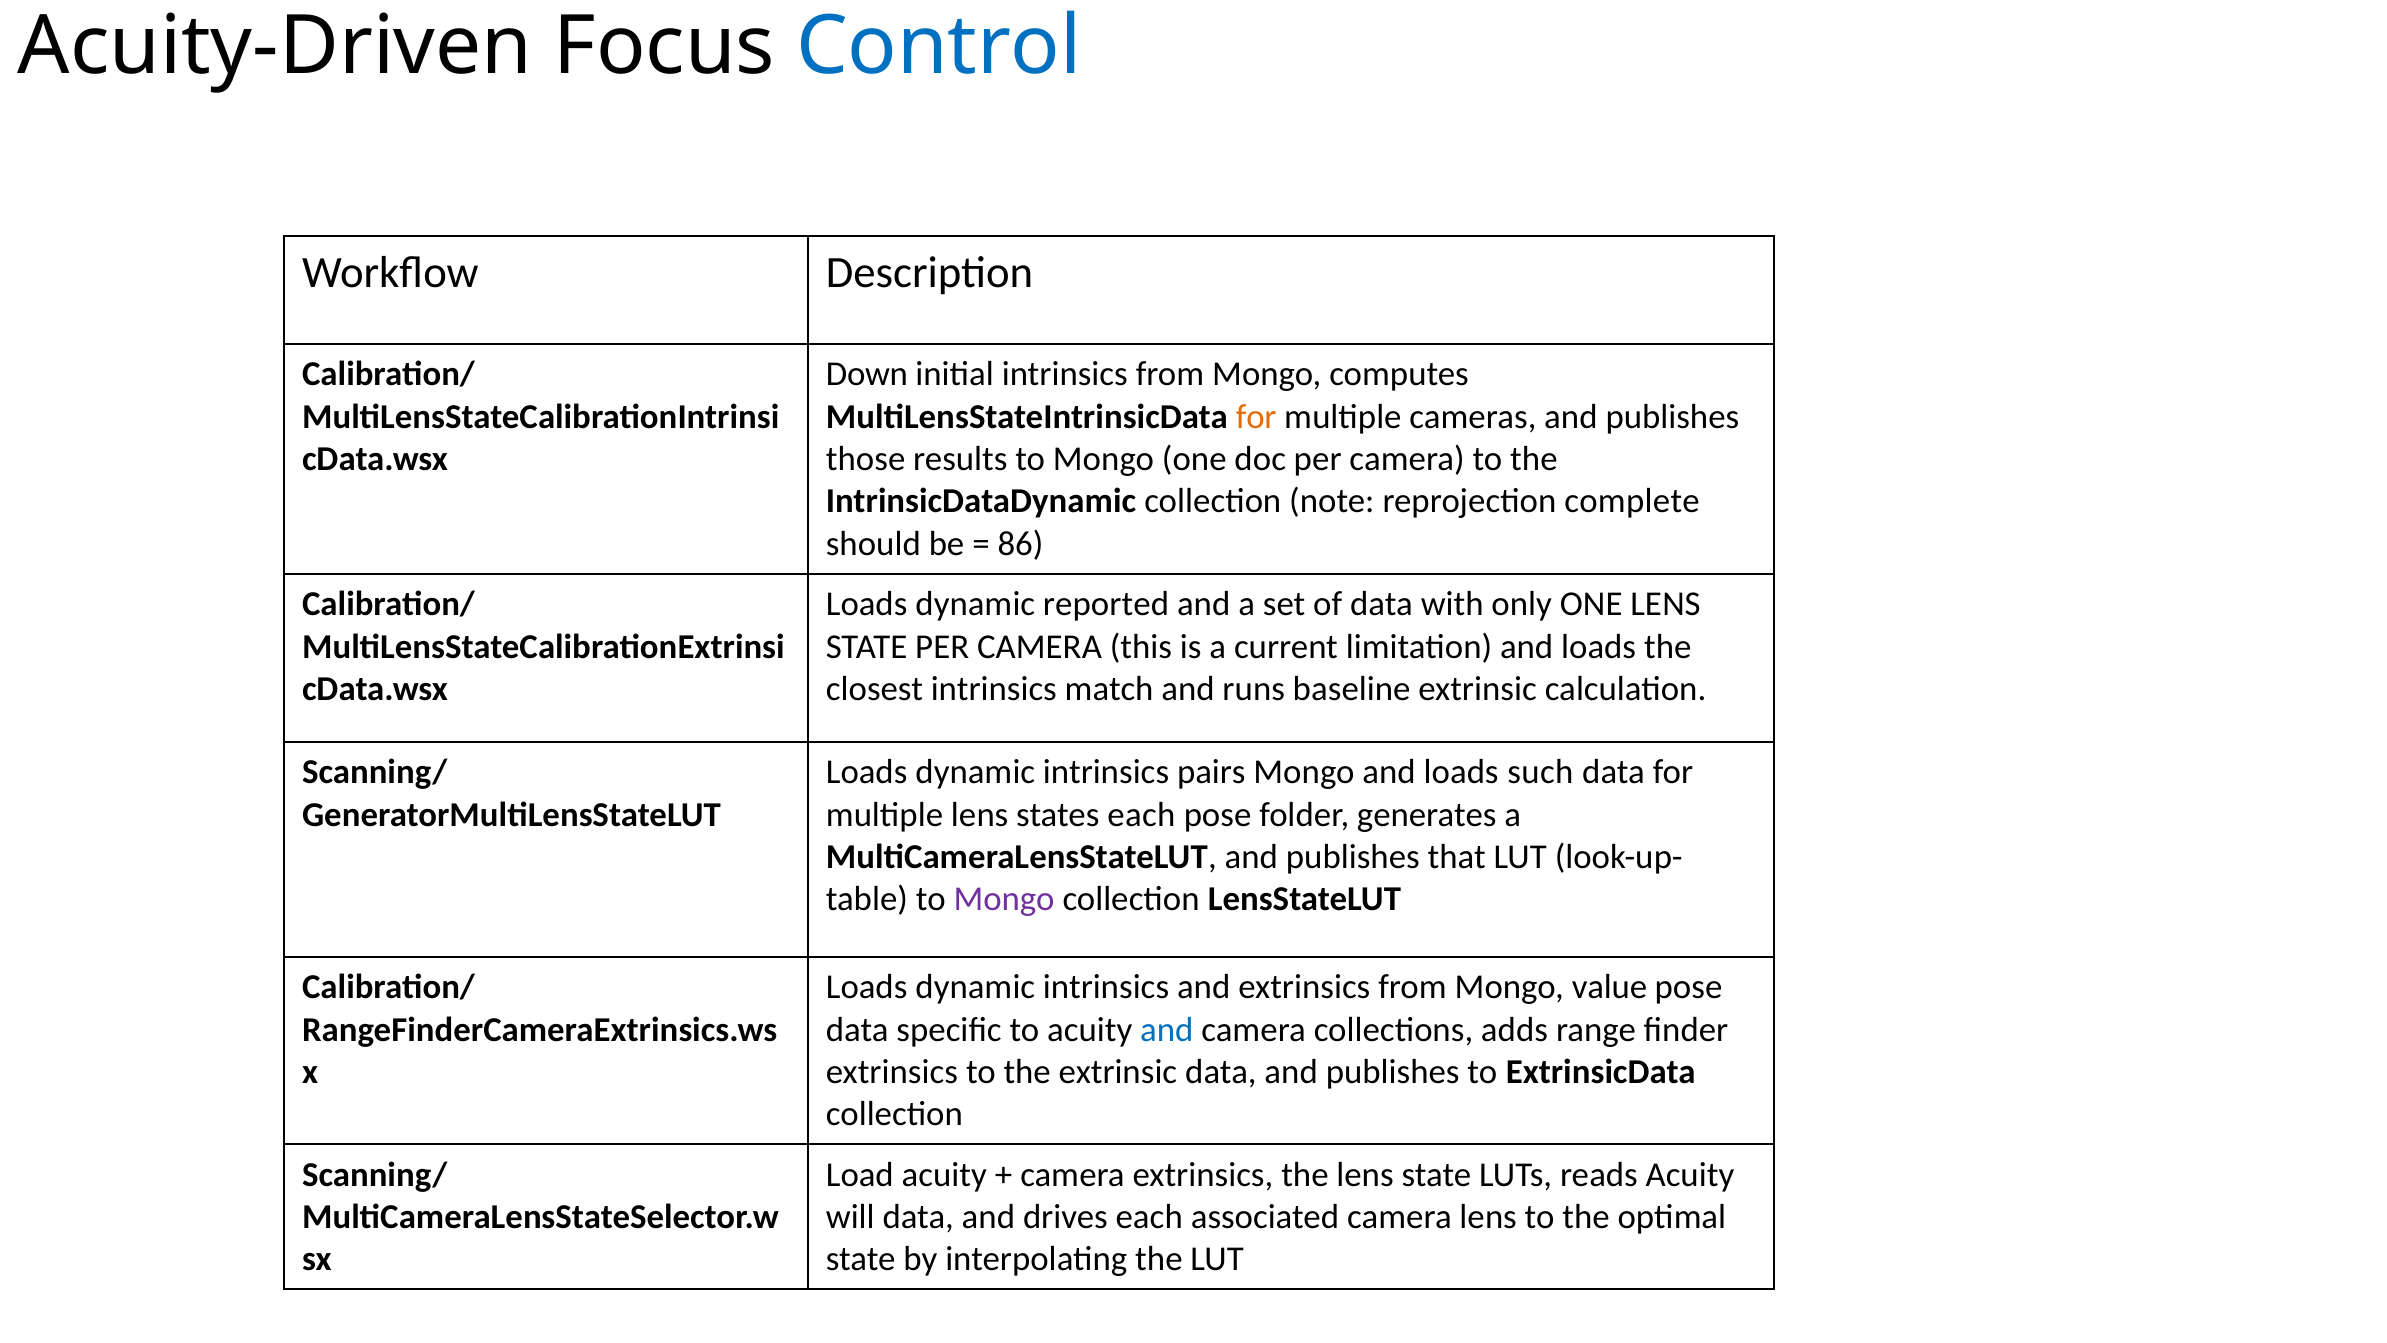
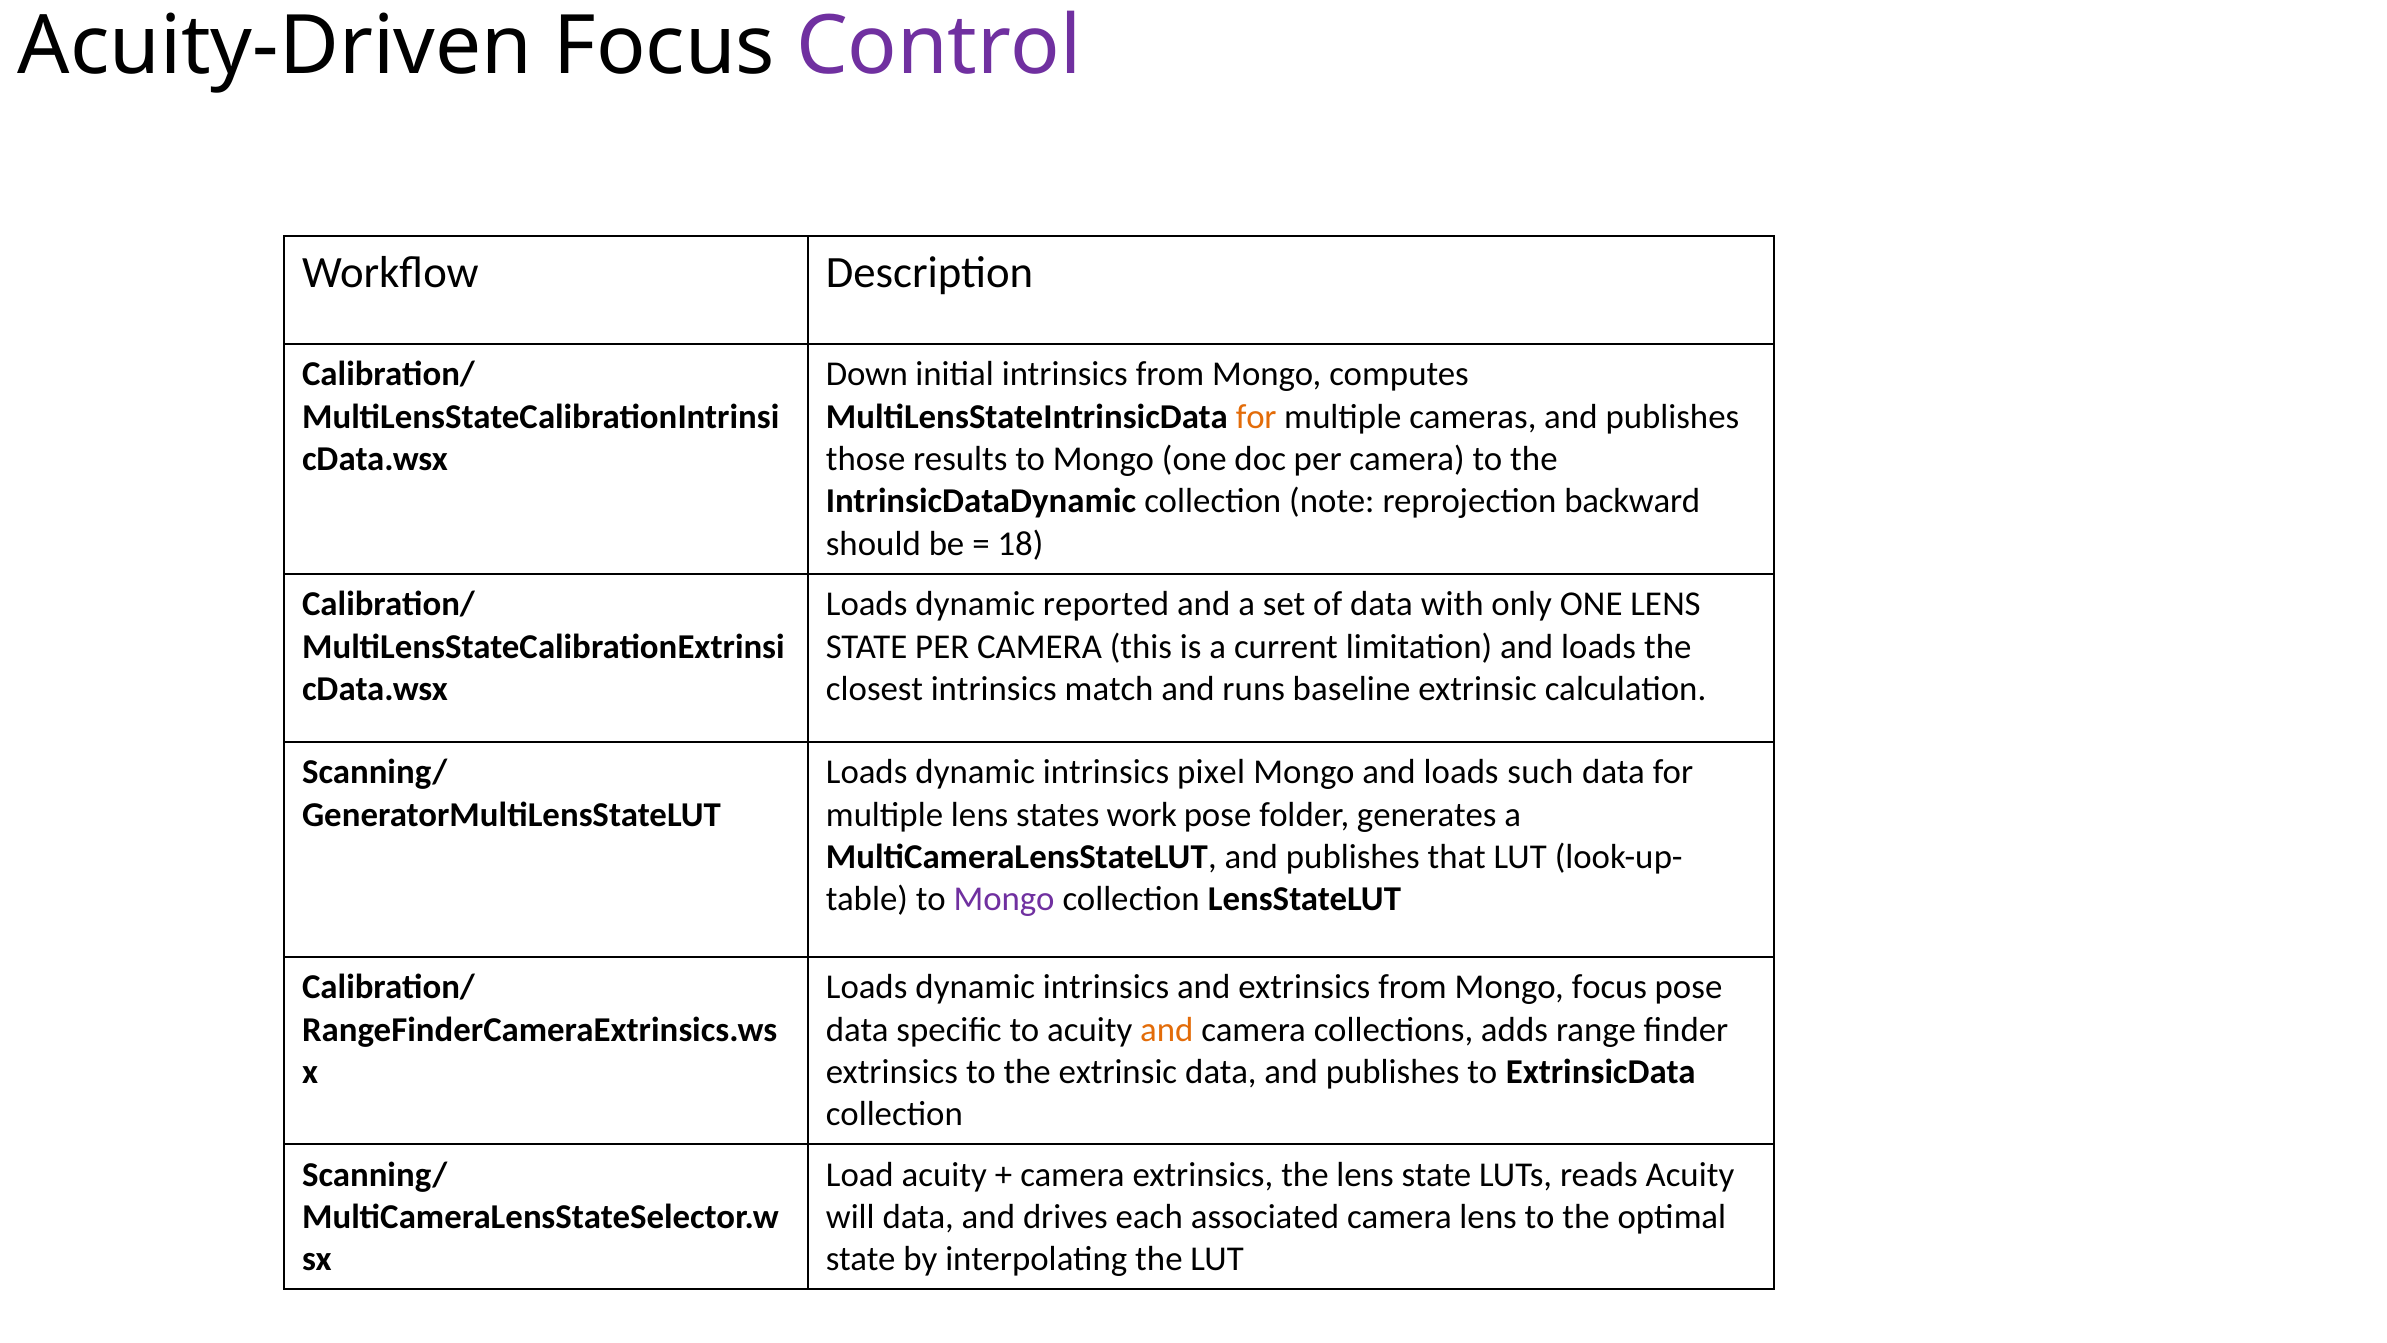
Control colour: blue -> purple
complete: complete -> backward
86: 86 -> 18
pairs: pairs -> pixel
states each: each -> work
Mongo value: value -> focus
and at (1167, 1029) colour: blue -> orange
